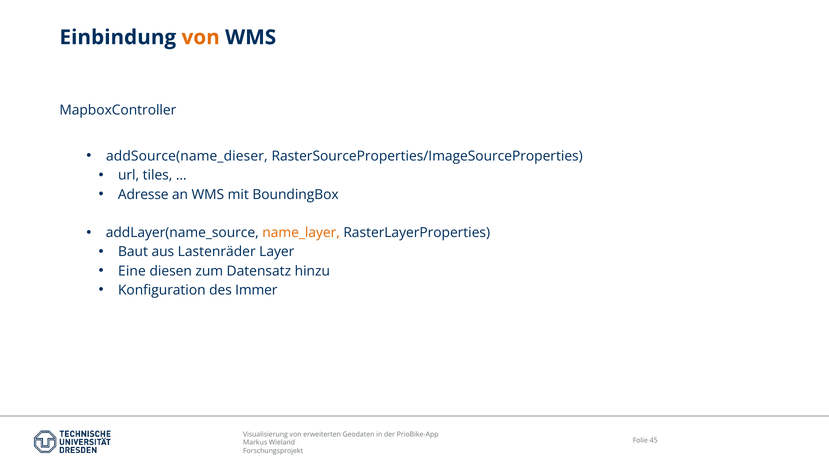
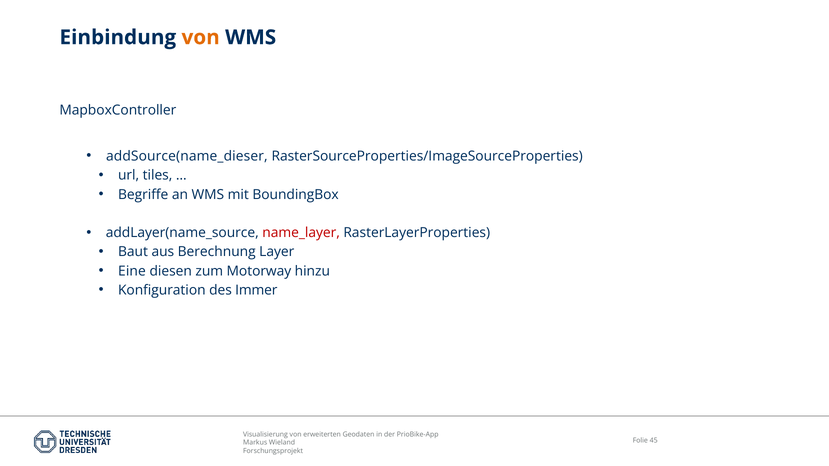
Adresse: Adresse -> Begriffe
name_layer colour: orange -> red
Lastenräder: Lastenräder -> Berechnung
Datensatz: Datensatz -> Motorway
